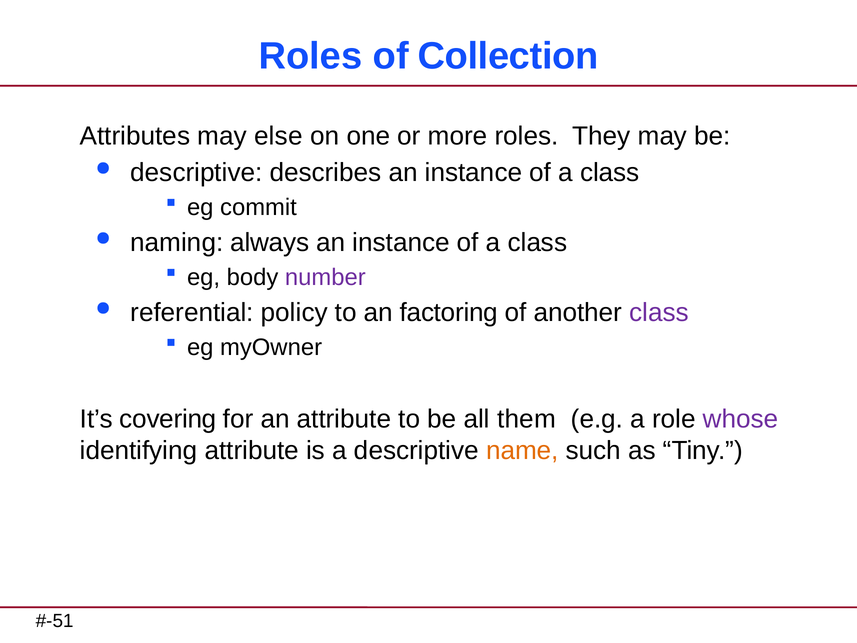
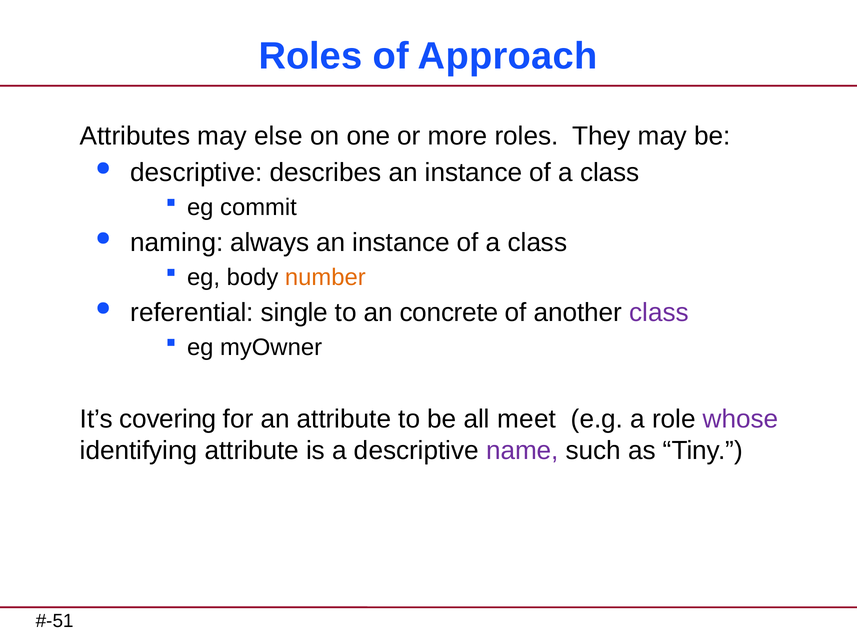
Collection: Collection -> Approach
number colour: purple -> orange
policy: policy -> single
factoring: factoring -> concrete
them: them -> meet
name colour: orange -> purple
